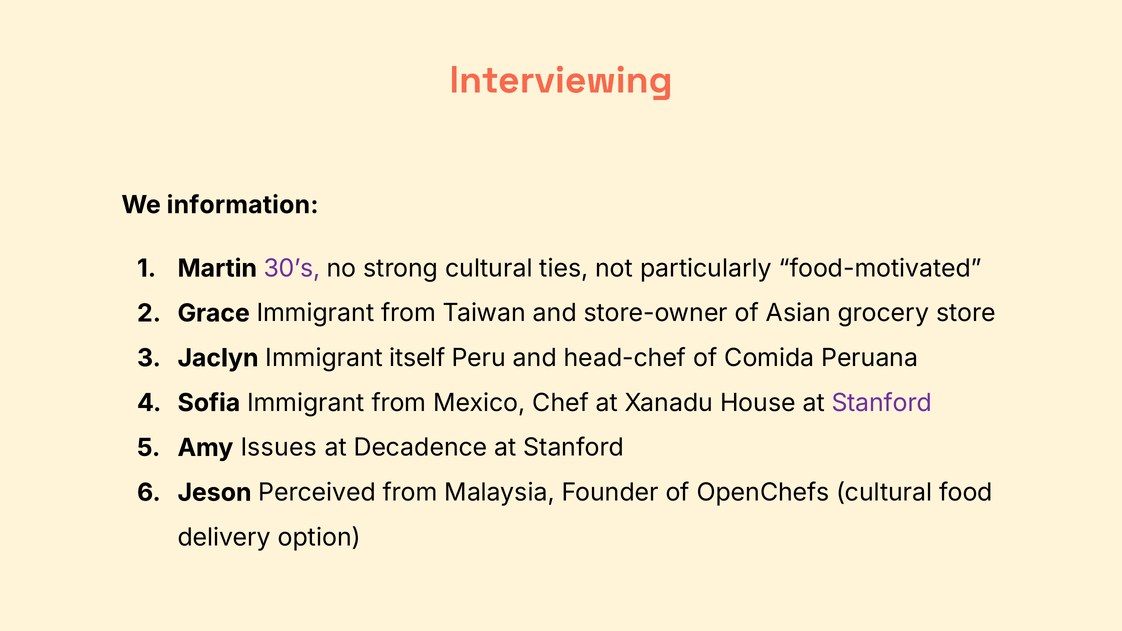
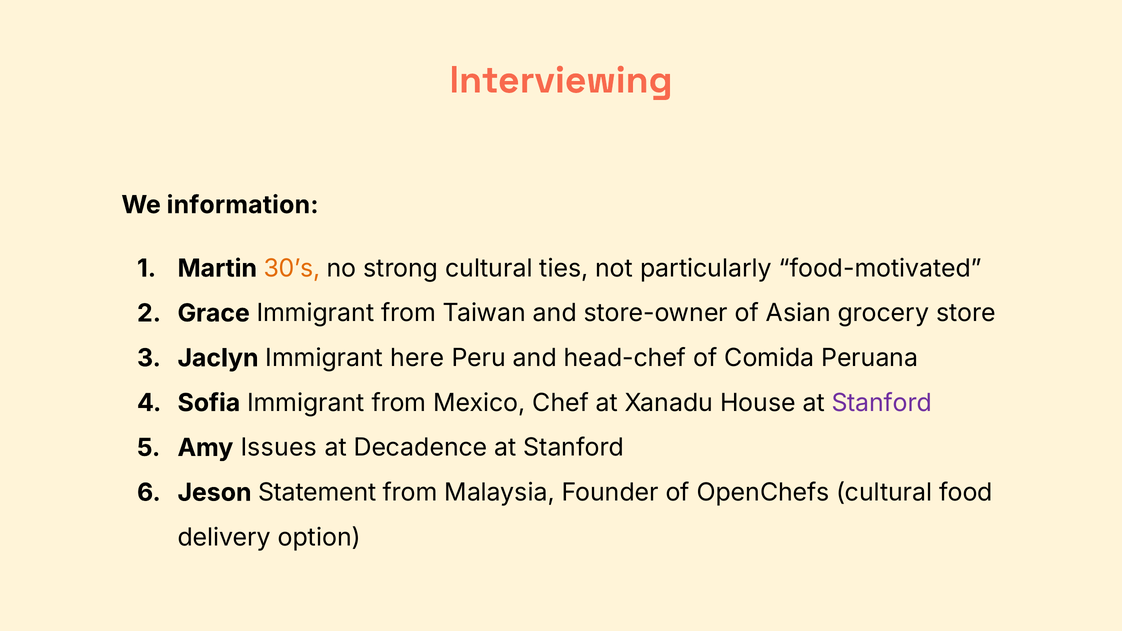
30’s colour: purple -> orange
itself: itself -> here
Perceived: Perceived -> Statement
